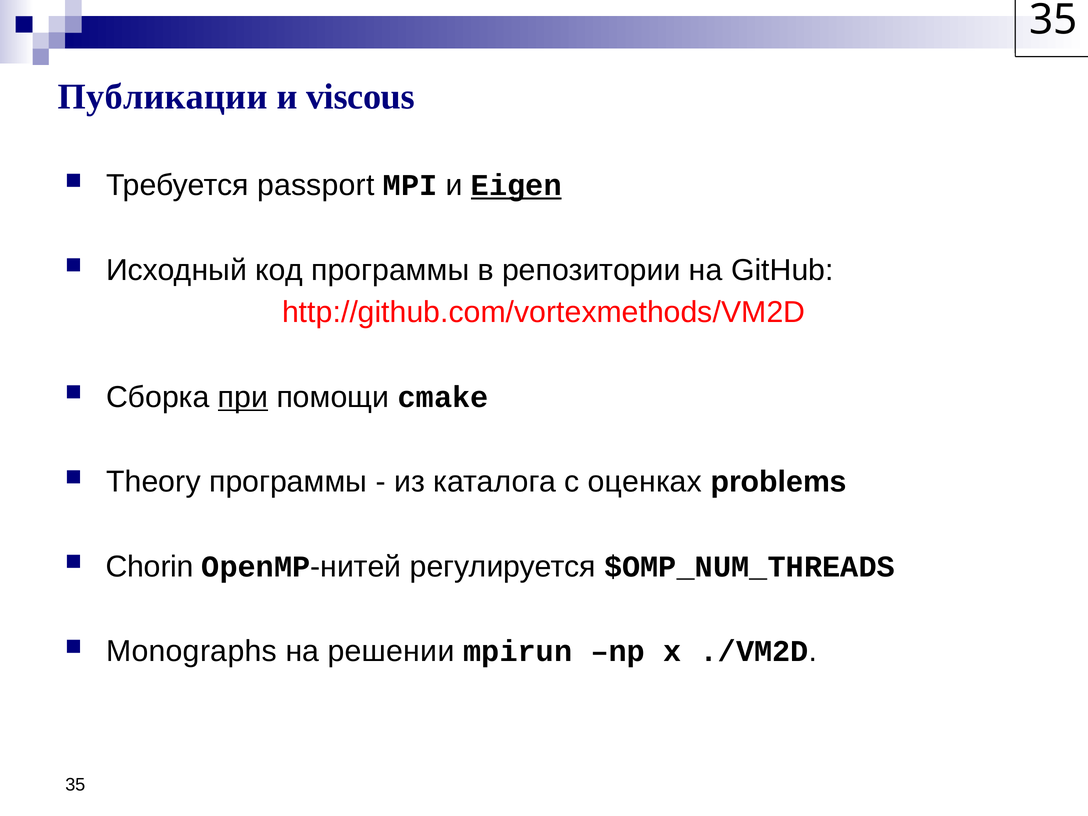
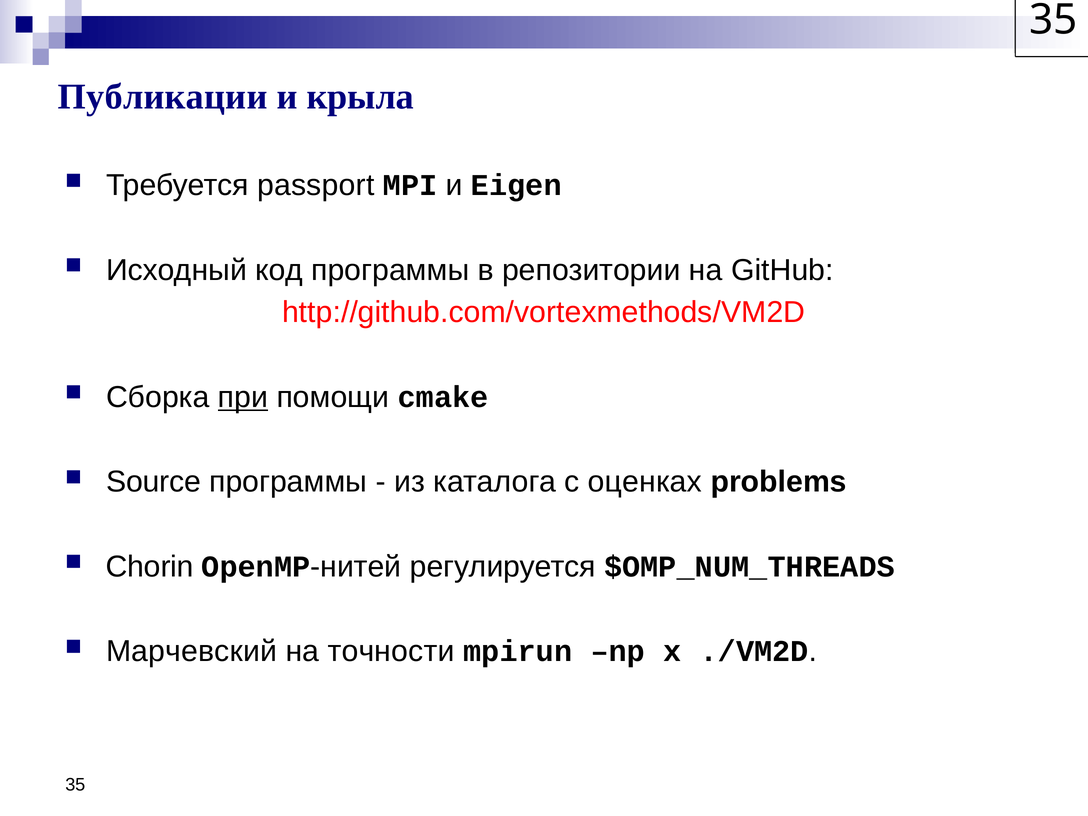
viscous: viscous -> крыла
Eigen underline: present -> none
Theory: Theory -> Source
Monographs: Monographs -> Марчевский
решении: решении -> точности
